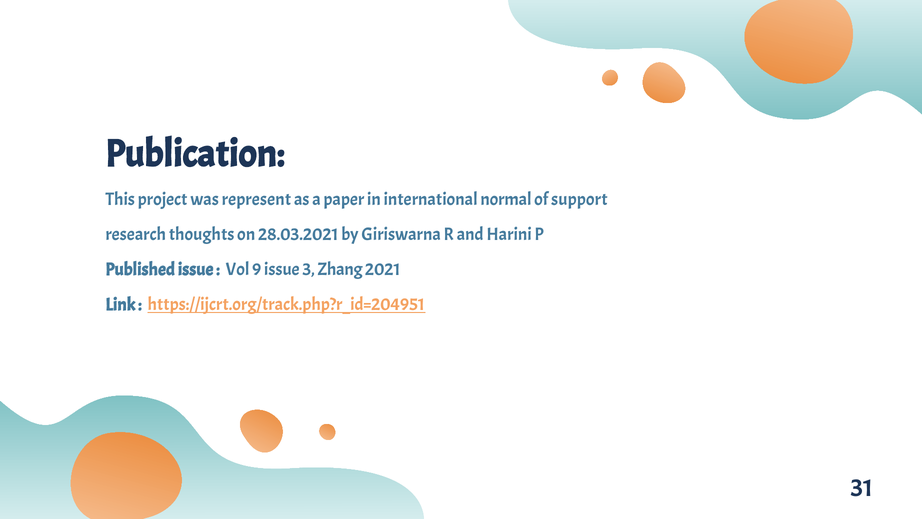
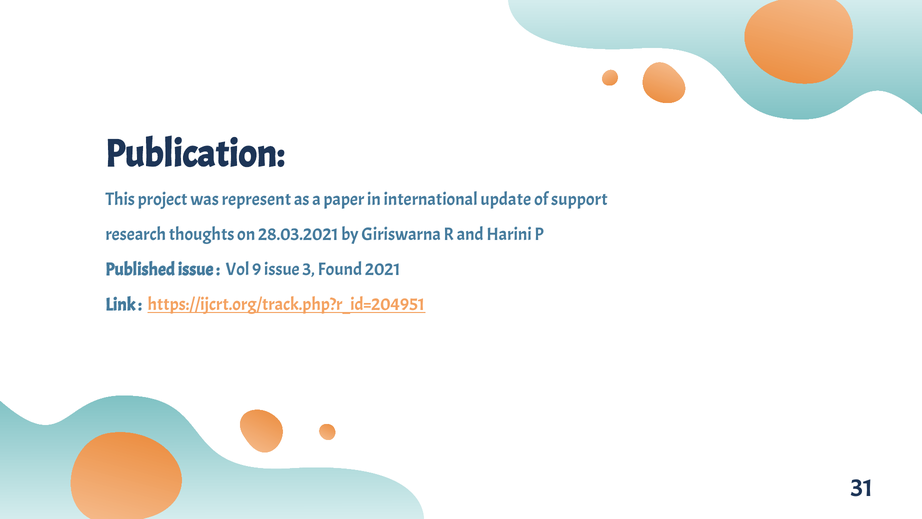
normal: normal -> update
Zhang: Zhang -> Found
